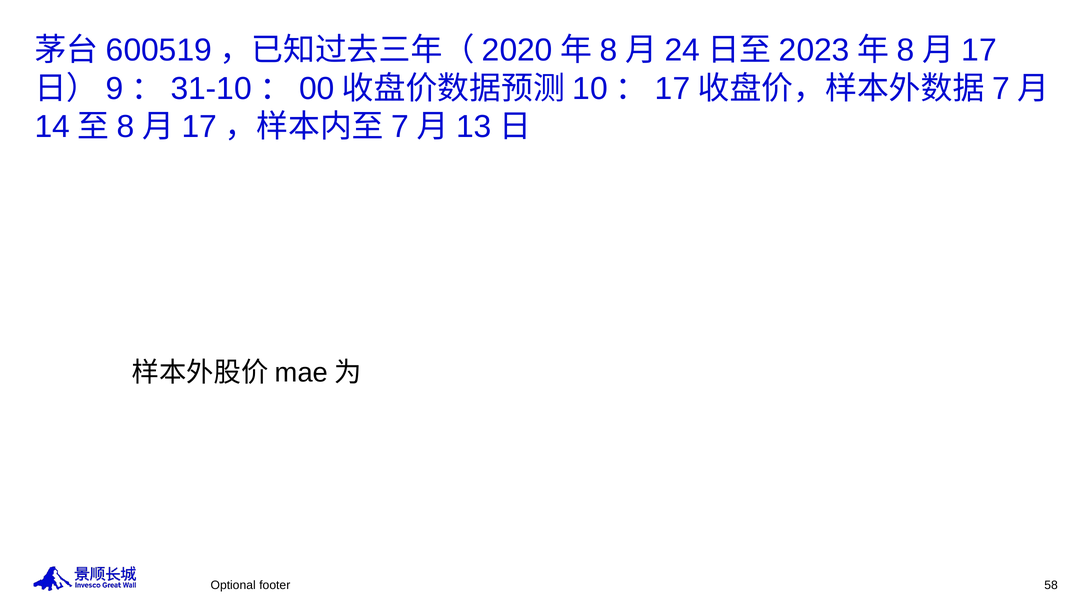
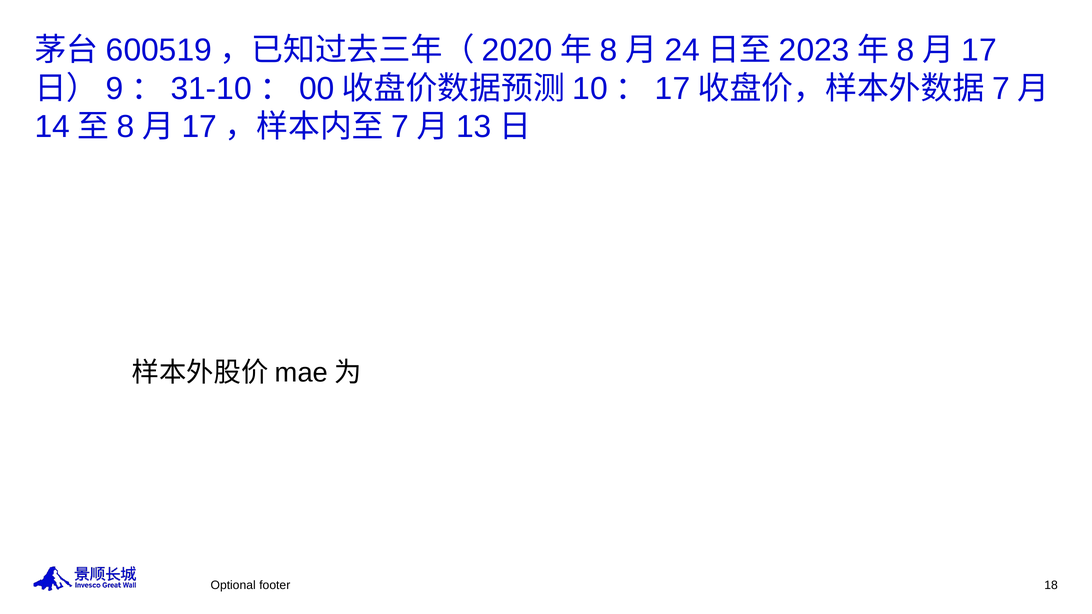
58: 58 -> 18
